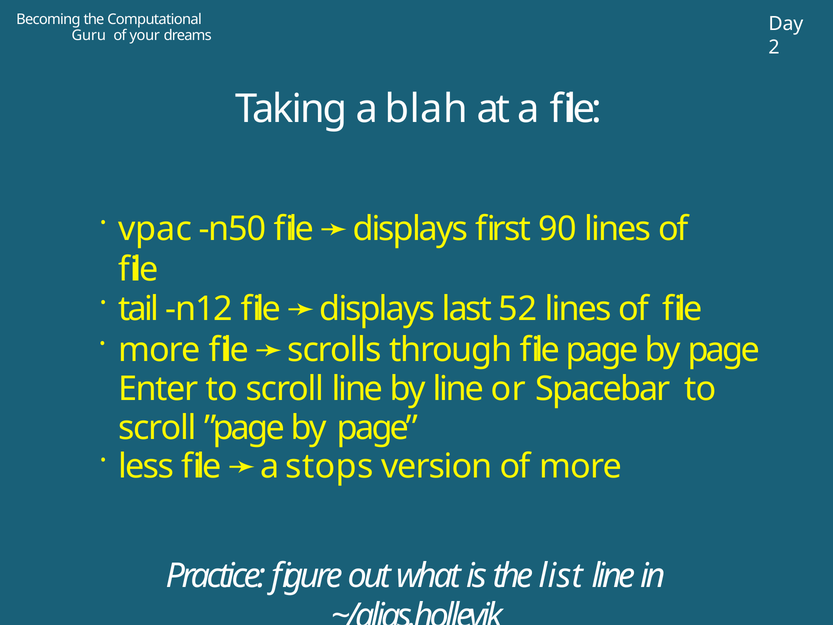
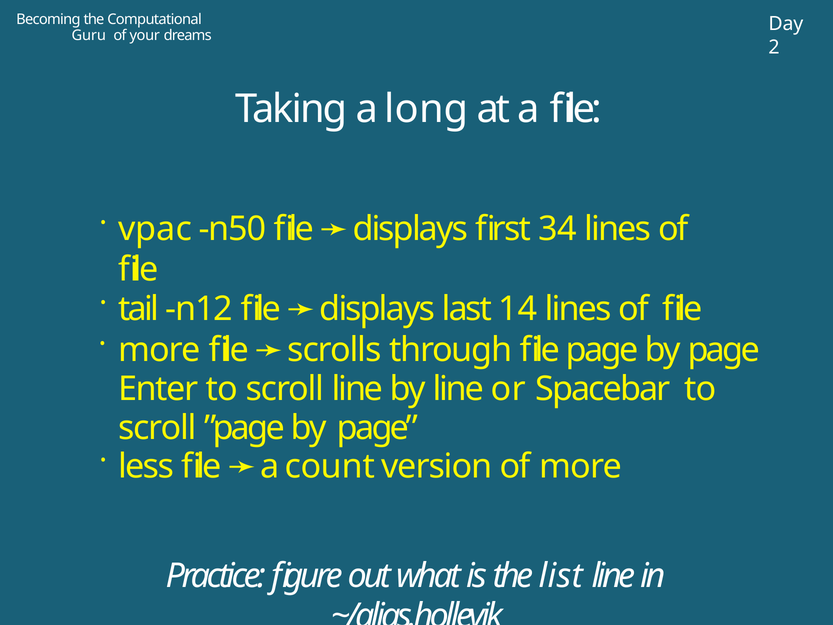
blah: blah -> long
90: 90 -> 34
52: 52 -> 14
stops: stops -> count
